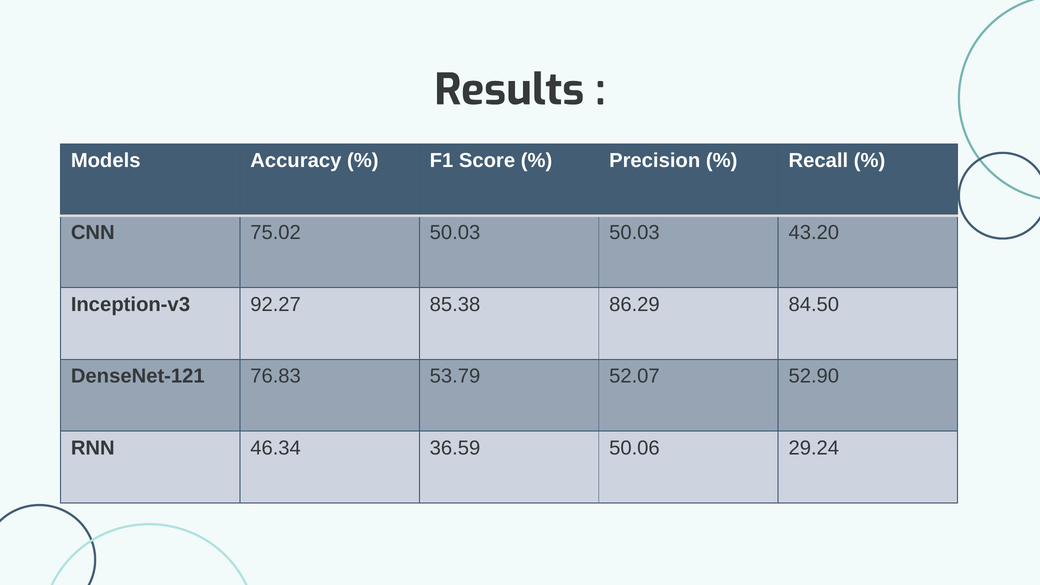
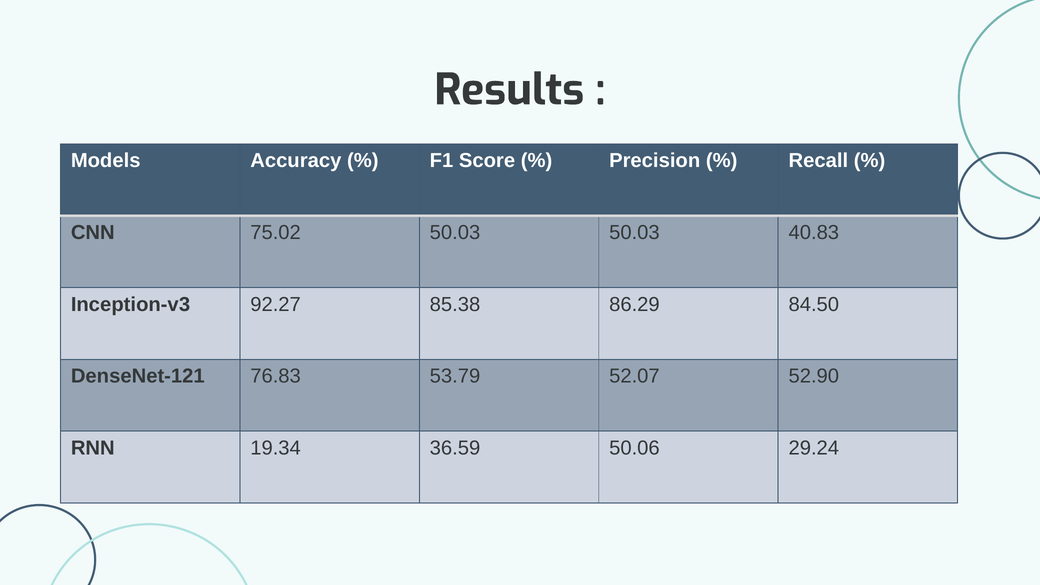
43.20: 43.20 -> 40.83
46.34: 46.34 -> 19.34
